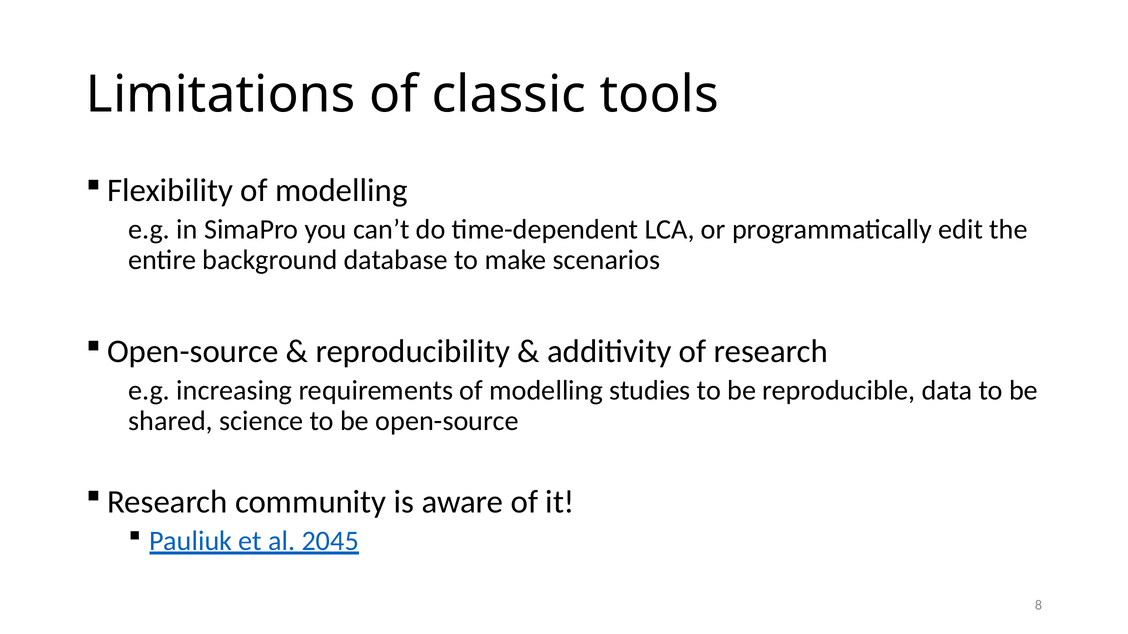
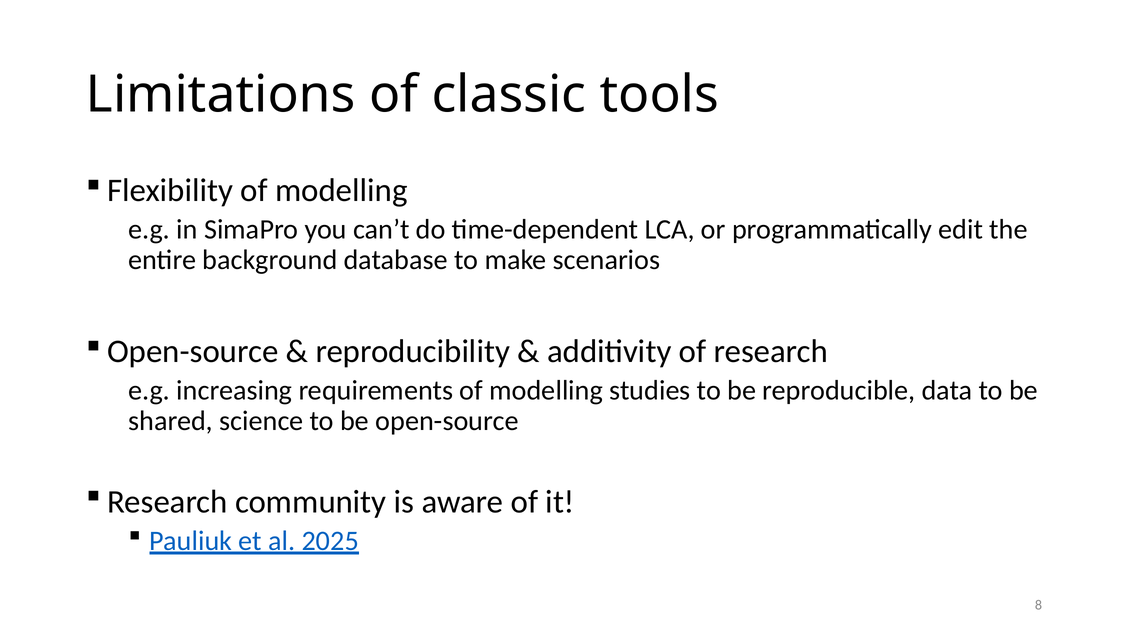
2045: 2045 -> 2025
